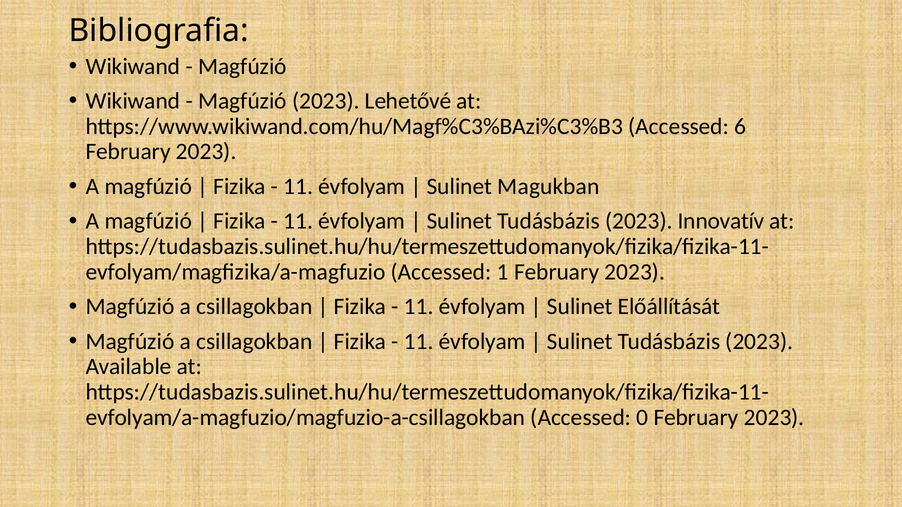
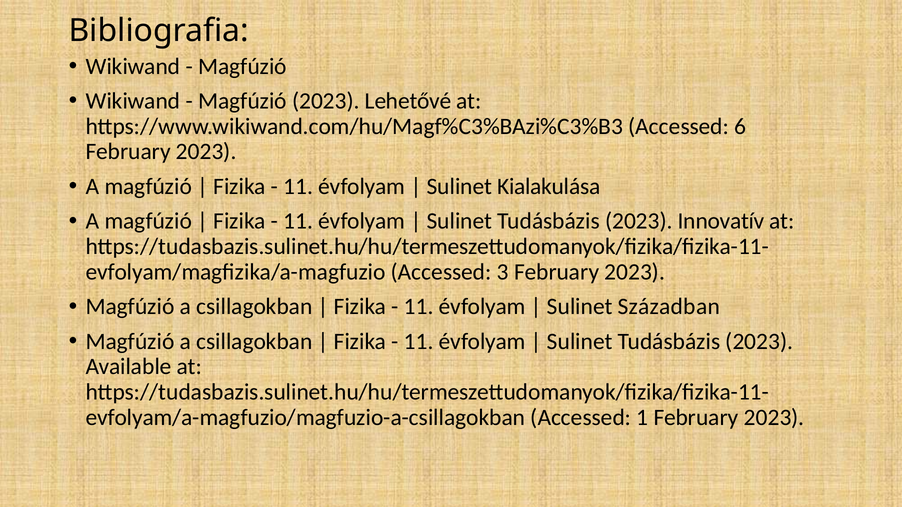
Magukban: Magukban -> Kialakulása
1: 1 -> 3
Előállítását: Előállítását -> Században
0: 0 -> 1
